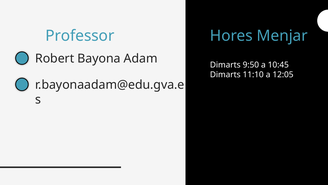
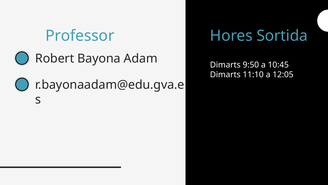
Menjar: Menjar -> Sortida
